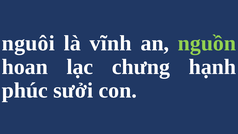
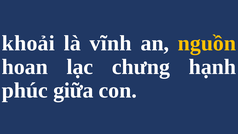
nguôi: nguôi -> khoải
nguồn colour: light green -> yellow
sưởi: sưởi -> giữa
